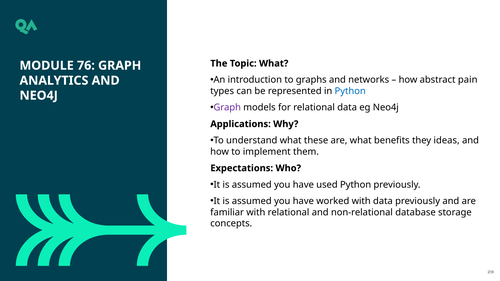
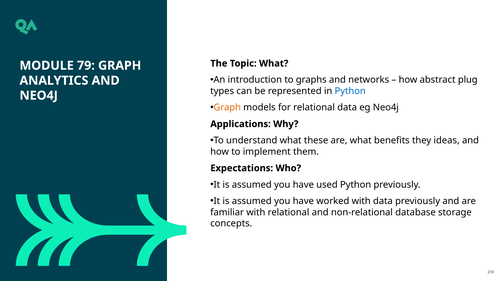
76: 76 -> 79
pain: pain -> plug
Graph at (227, 108) colour: purple -> orange
